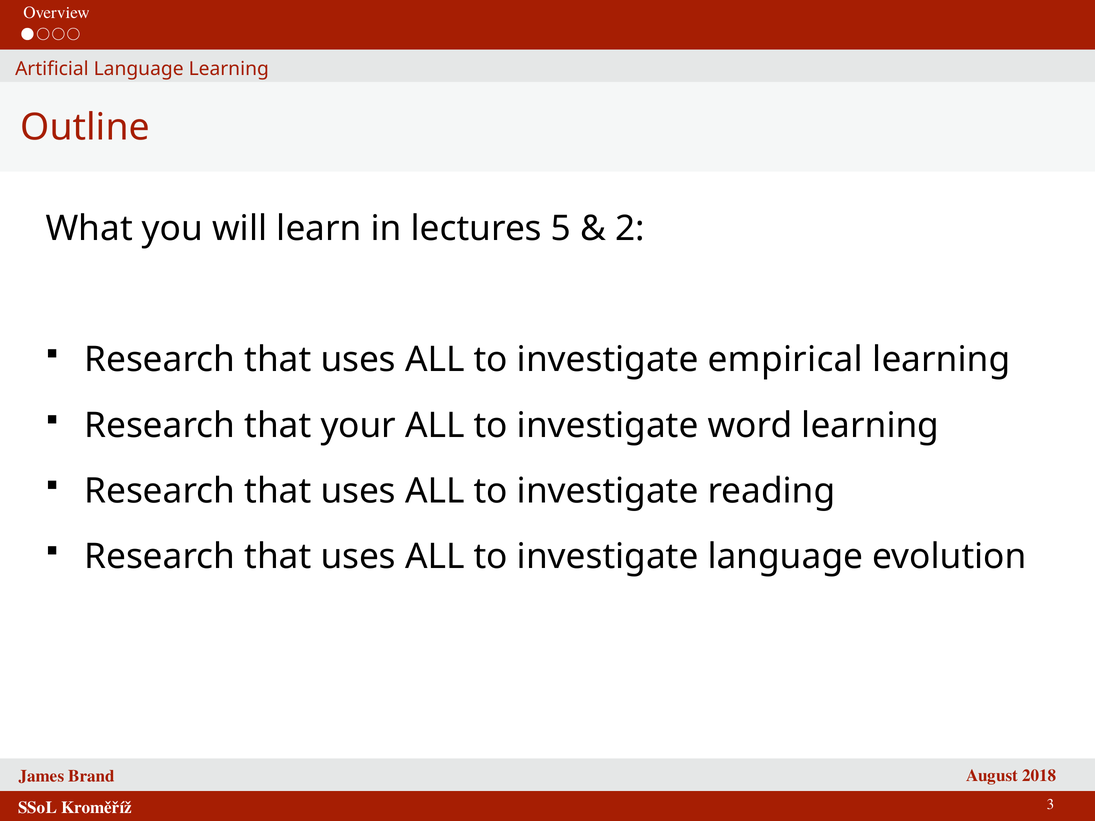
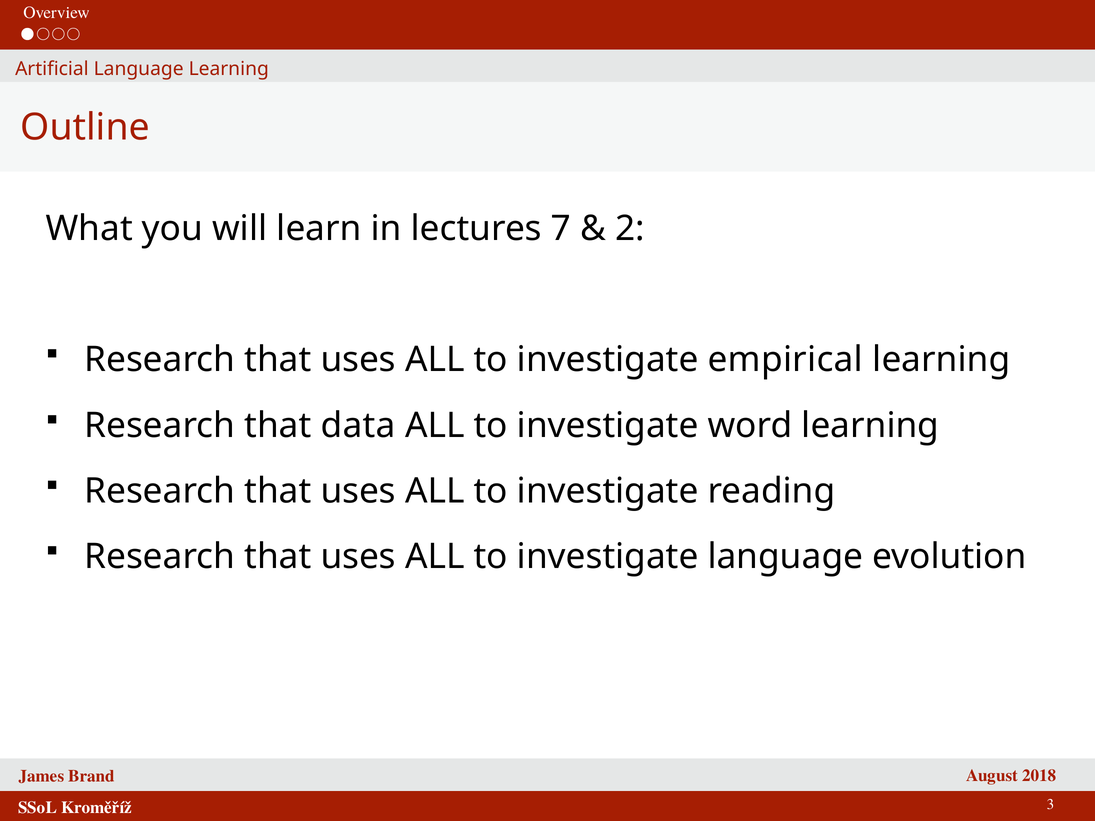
5: 5 -> 7
your: your -> data
